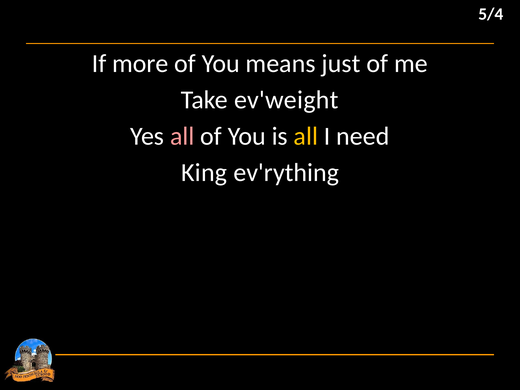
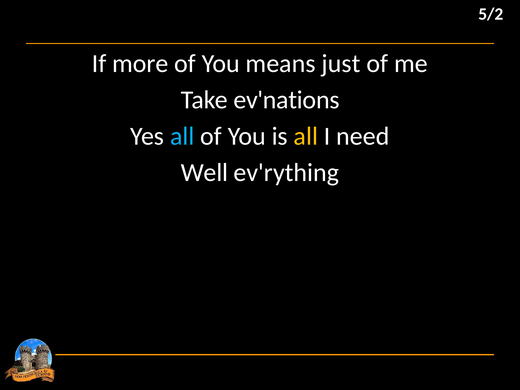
5/4: 5/4 -> 5/2
ev'weight: ev'weight -> ev'nations
all at (182, 136) colour: pink -> light blue
King: King -> Well
